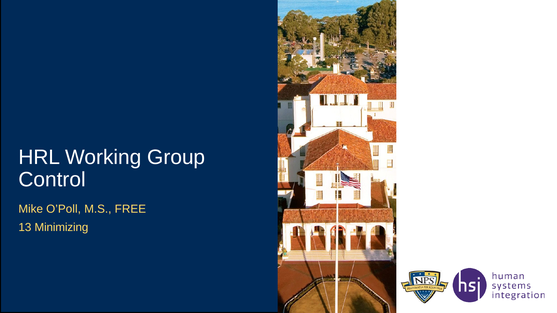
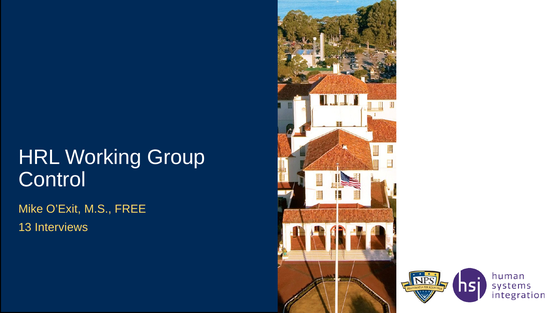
O’Poll: O’Poll -> O’Exit
Minimizing: Minimizing -> Interviews
